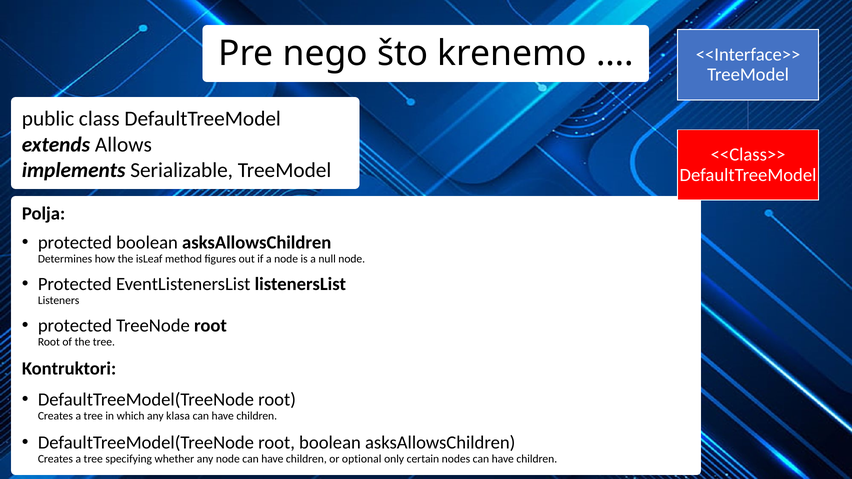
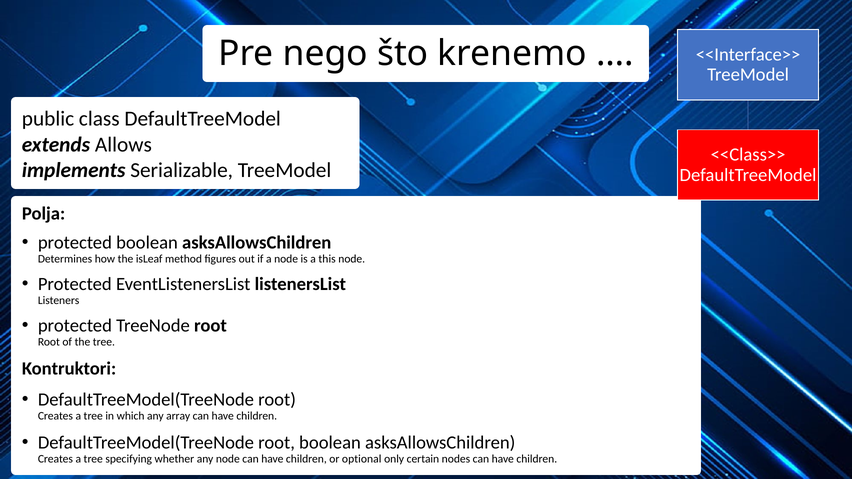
null: null -> this
klasa: klasa -> array
